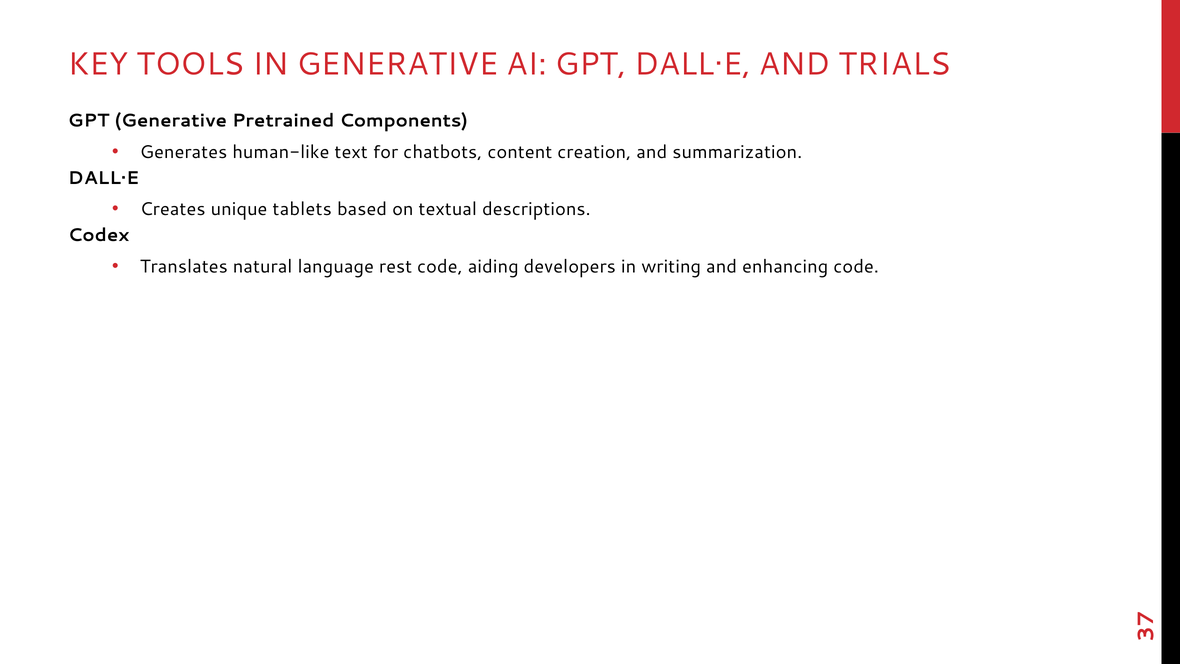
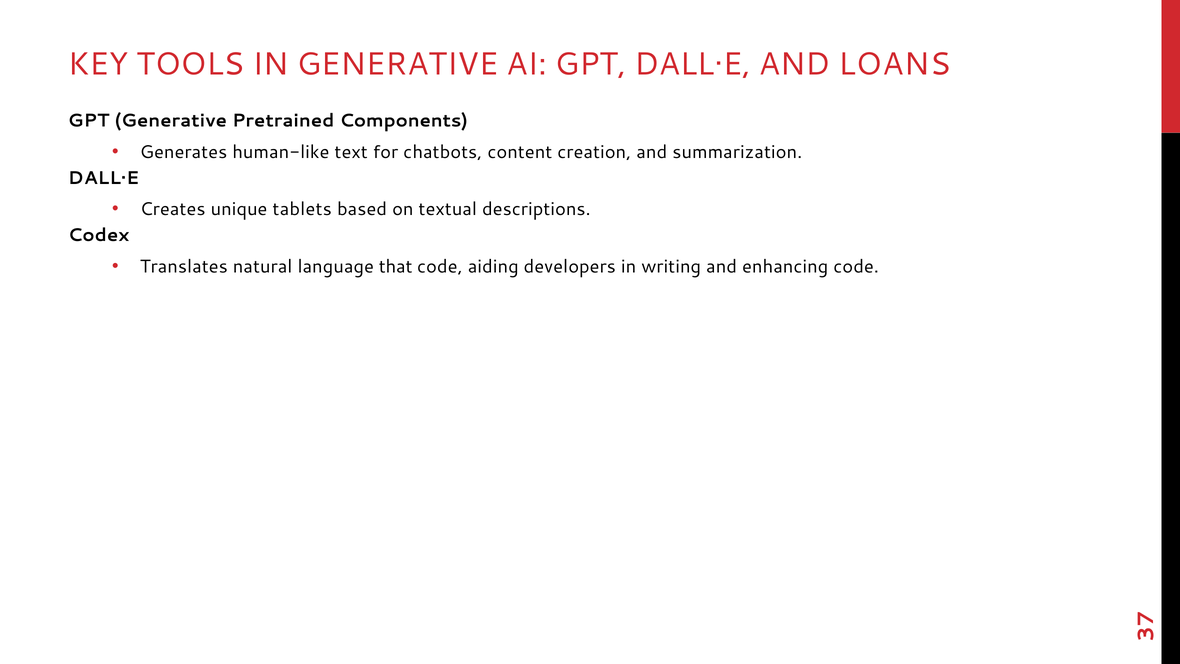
TRIALS: TRIALS -> LOANS
rest: rest -> that
